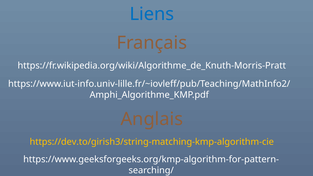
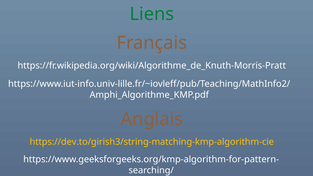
Liens colour: blue -> green
